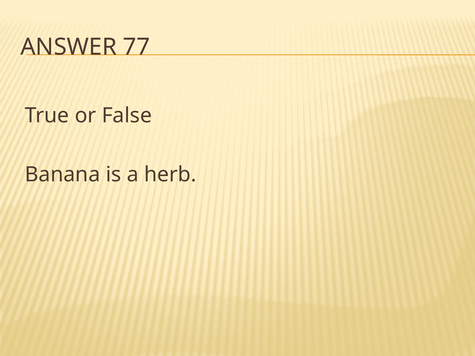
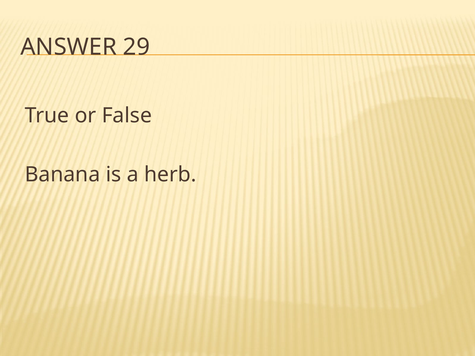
77: 77 -> 29
